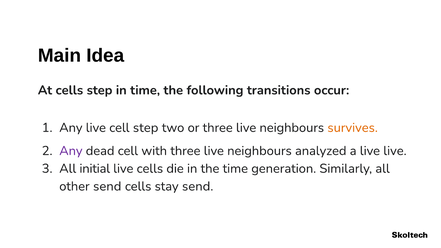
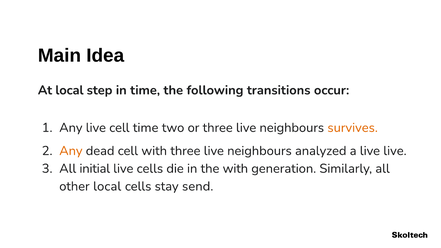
At cells: cells -> local
cell step: step -> time
Any at (71, 151) colour: purple -> orange
the time: time -> with
other send: send -> local
